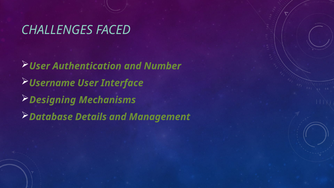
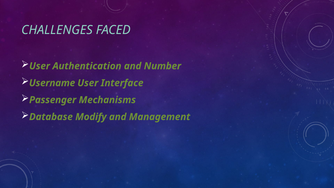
Designing: Designing -> Passenger
Details: Details -> Modify
